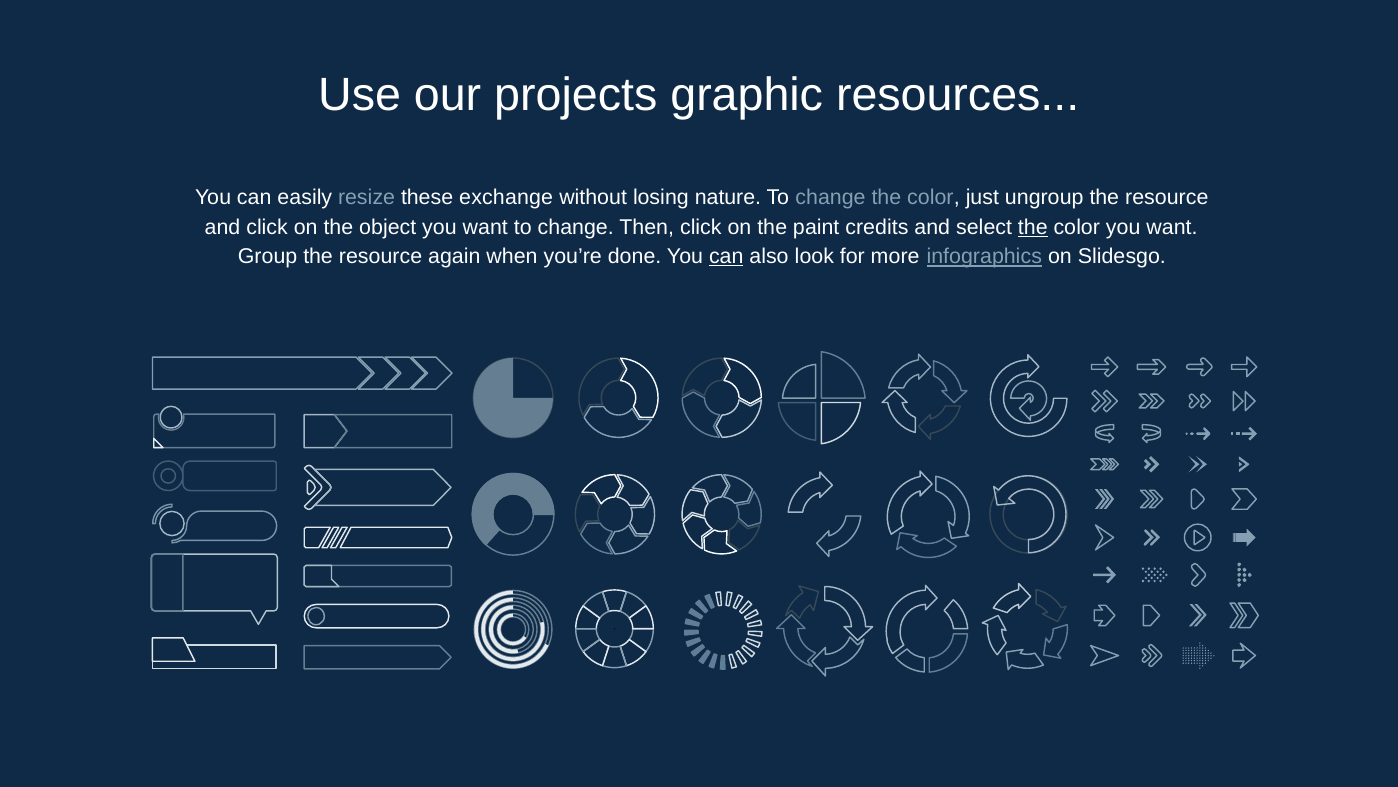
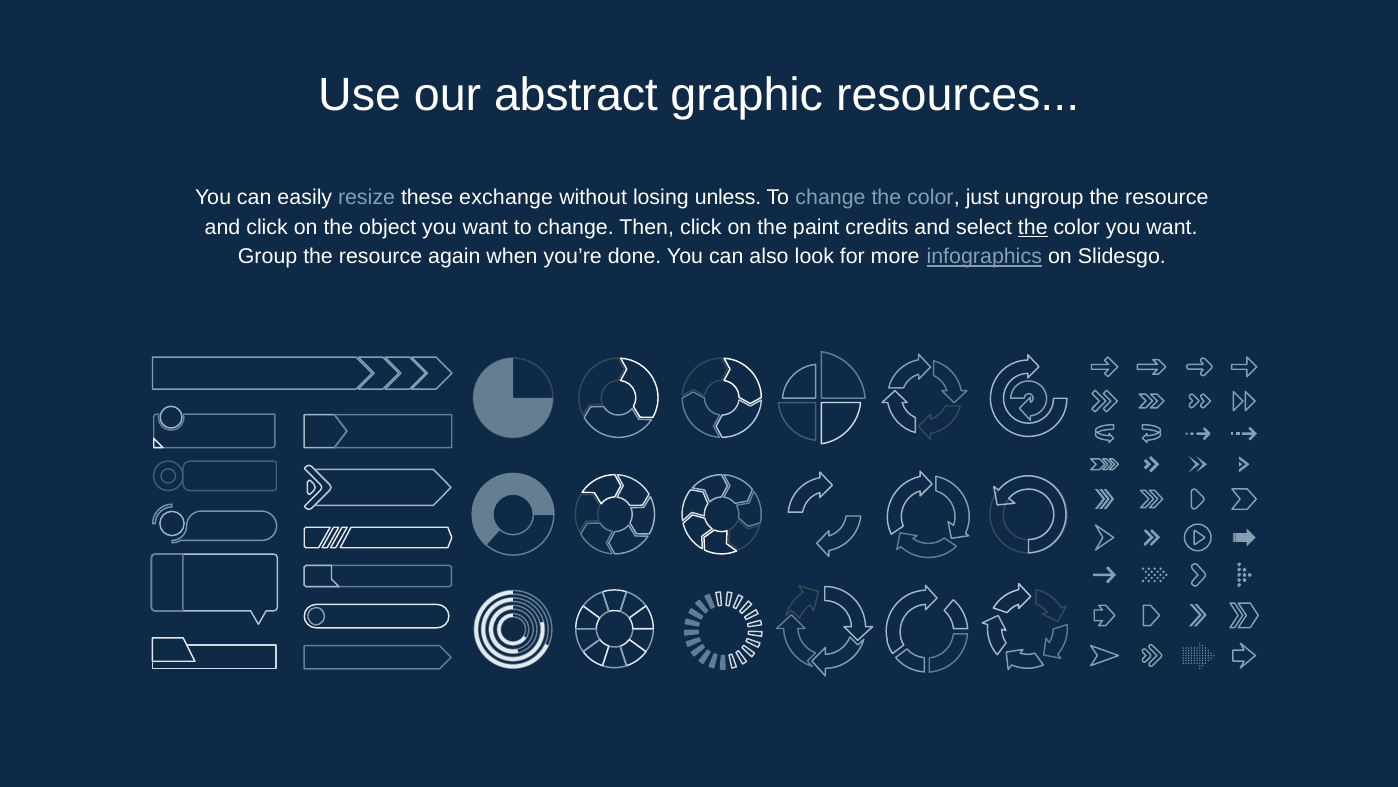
projects: projects -> abstract
nature: nature -> unless
can at (726, 256) underline: present -> none
